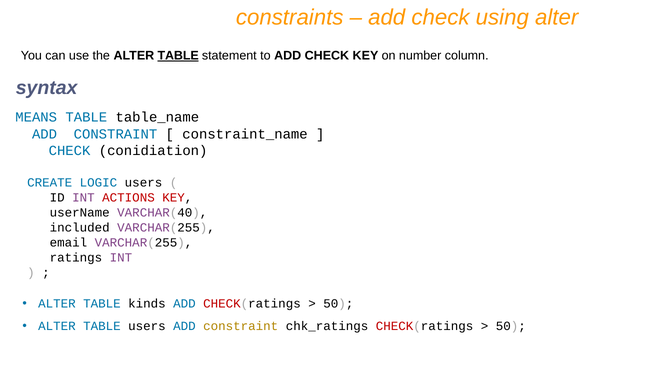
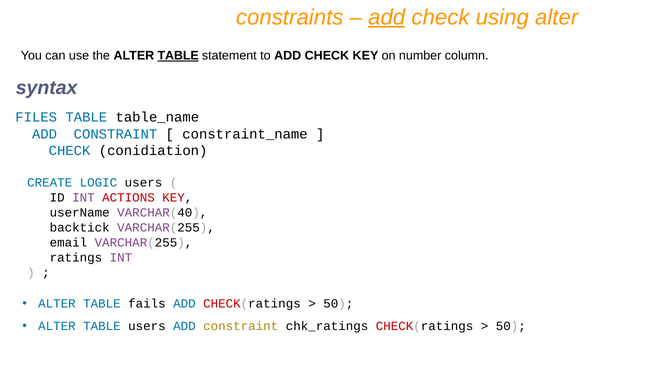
add at (387, 17) underline: none -> present
MEANS: MEANS -> FILES
included: included -> backtick
kinds: kinds -> fails
